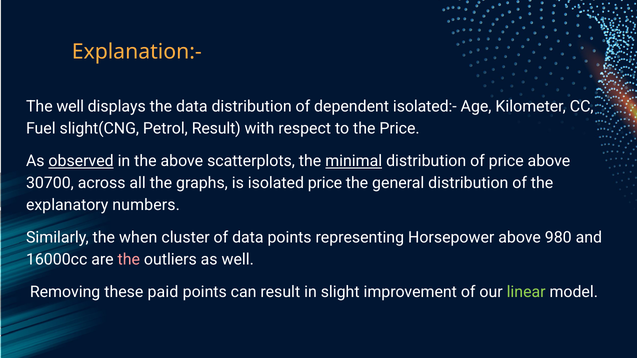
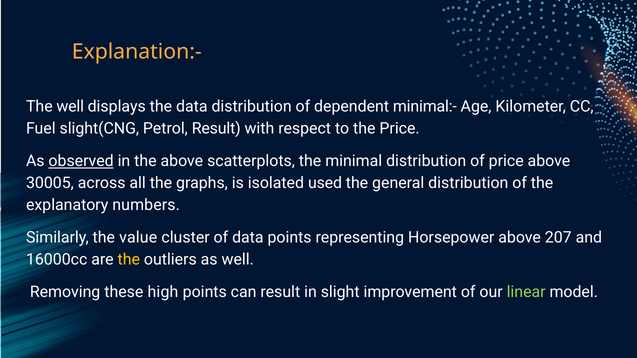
isolated:-: isolated:- -> minimal:-
minimal underline: present -> none
30700: 30700 -> 30005
isolated price: price -> used
when: when -> value
980: 980 -> 207
the at (129, 260) colour: pink -> yellow
paid: paid -> high
